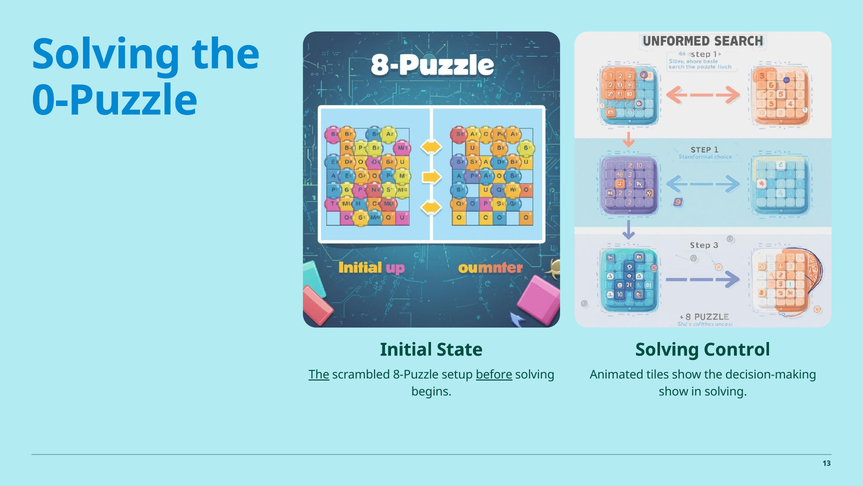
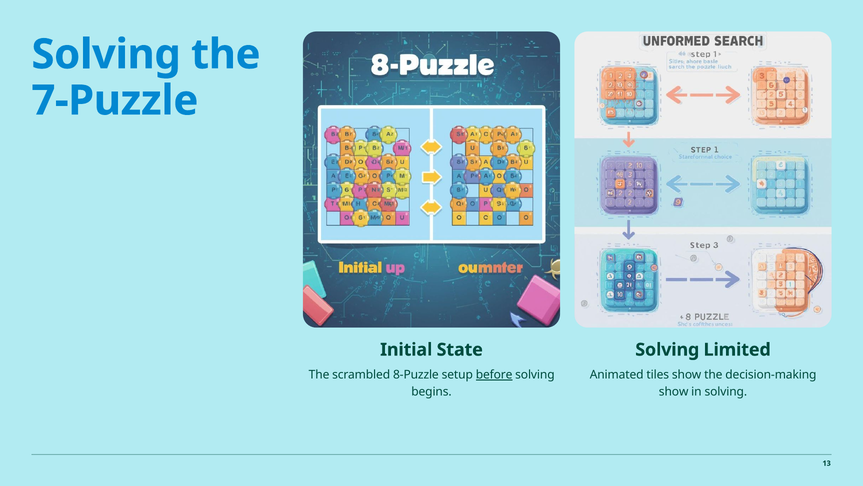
0-Puzzle: 0-Puzzle -> 7-Puzzle
Control: Control -> Limited
The at (319, 374) underline: present -> none
